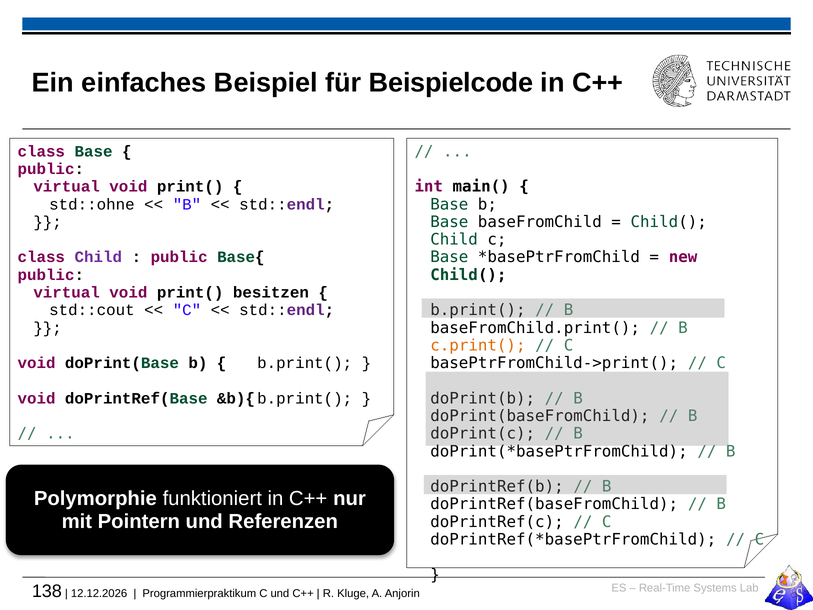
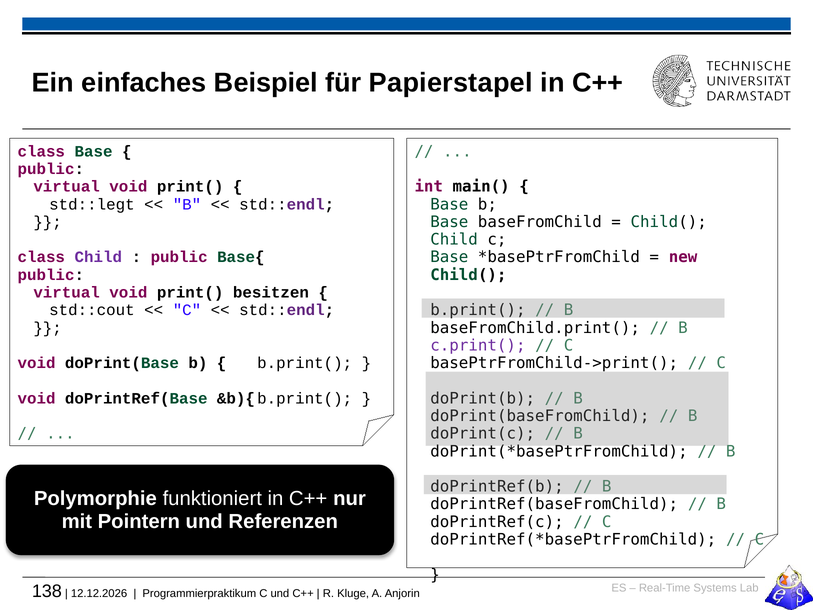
Beispielcode: Beispielcode -> Papierstapel
std::ohne: std::ohne -> std::legt
c.print( colour: orange -> purple
